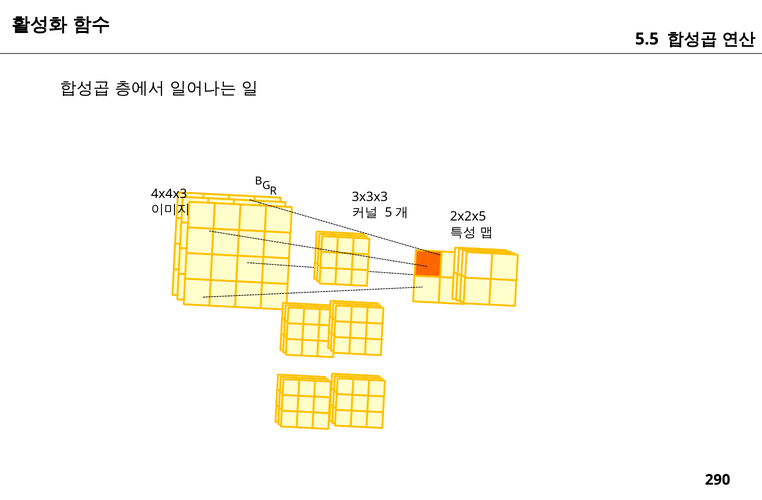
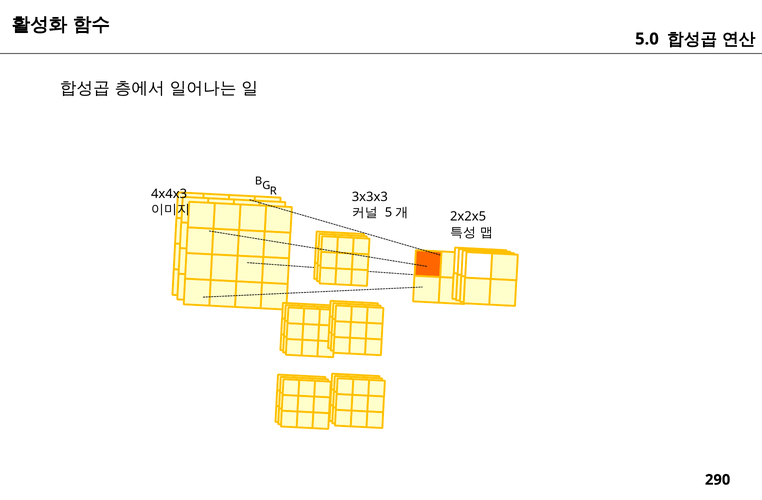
5.5: 5.5 -> 5.0
